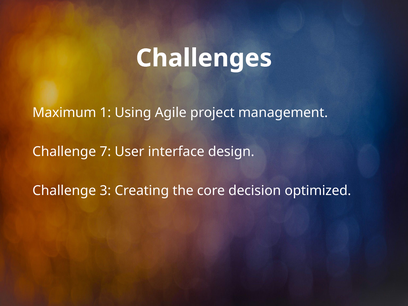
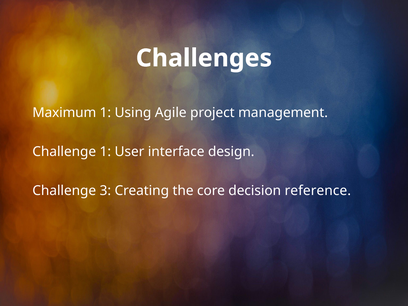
Challenge 7: 7 -> 1
optimized: optimized -> reference
